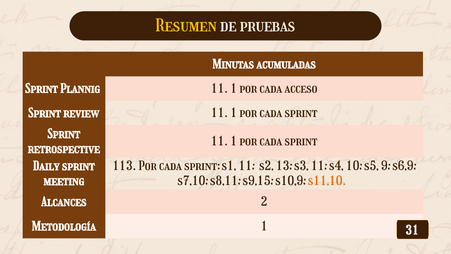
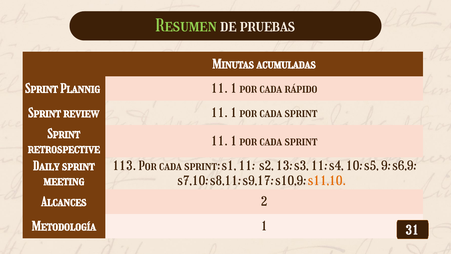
Resumen colour: yellow -> light green
acceso: acceso -> rápido
s9,15: s9,15 -> s9,17
